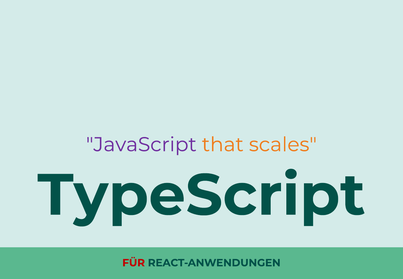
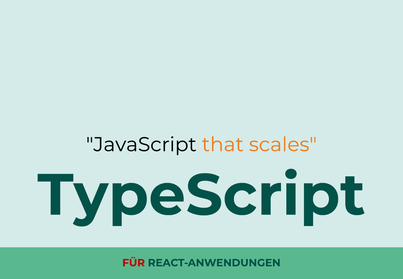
JavaScript colour: purple -> black
